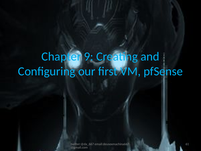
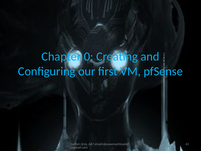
9: 9 -> 0
